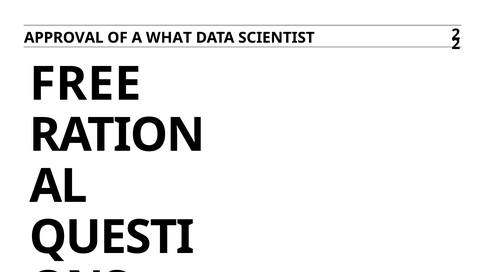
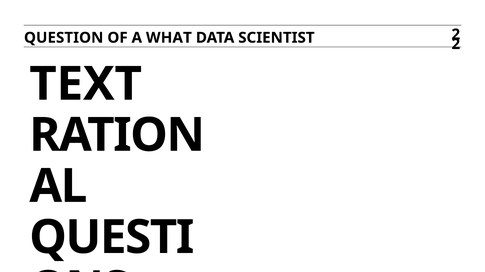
APPROVAL: APPROVAL -> QUESTION
FREE: FREE -> TEXT
